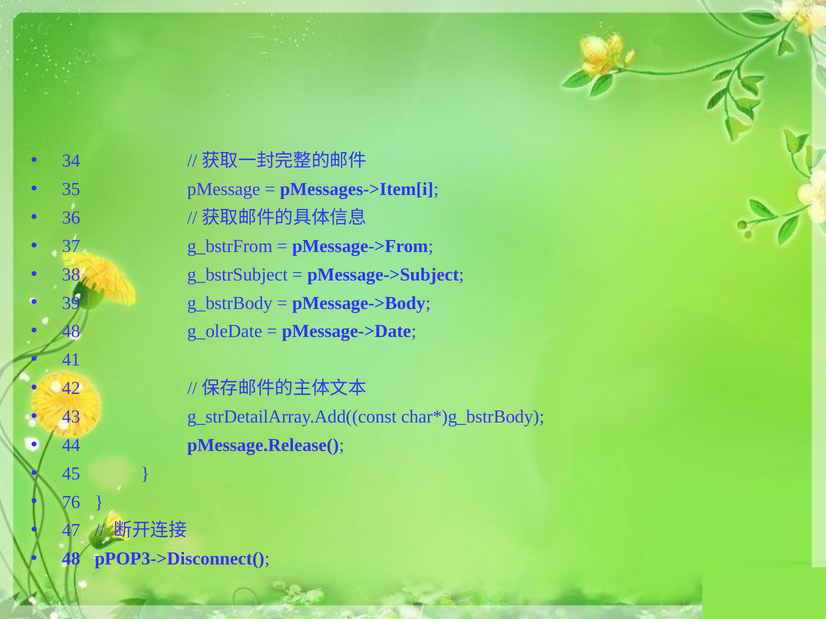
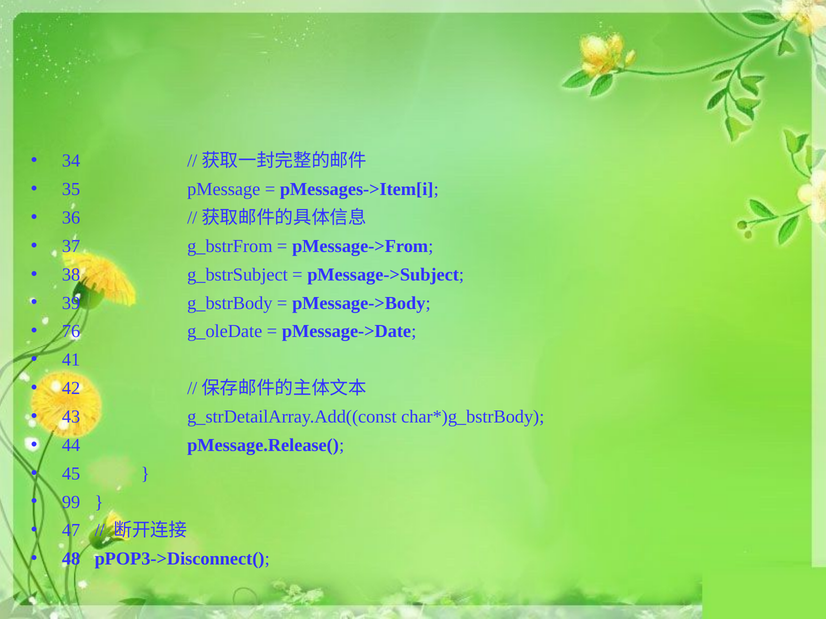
48 at (71, 332): 48 -> 76
76: 76 -> 99
